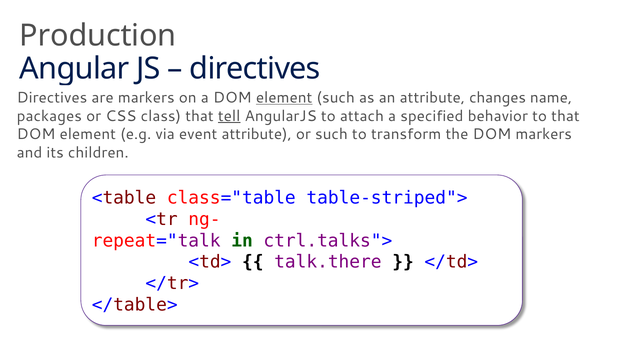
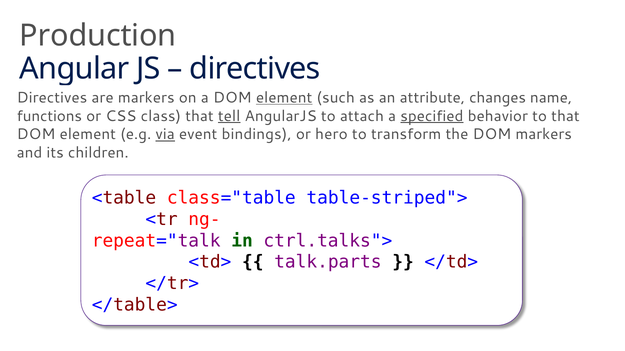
packages: packages -> functions
specified underline: none -> present
via underline: none -> present
event attribute: attribute -> bindings
or such: such -> hero
talk.there: talk.there -> talk.parts
